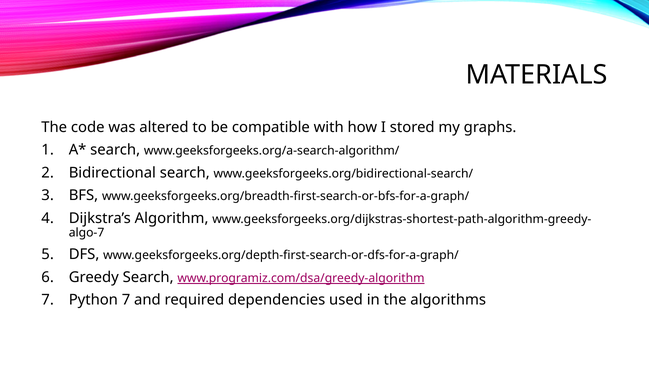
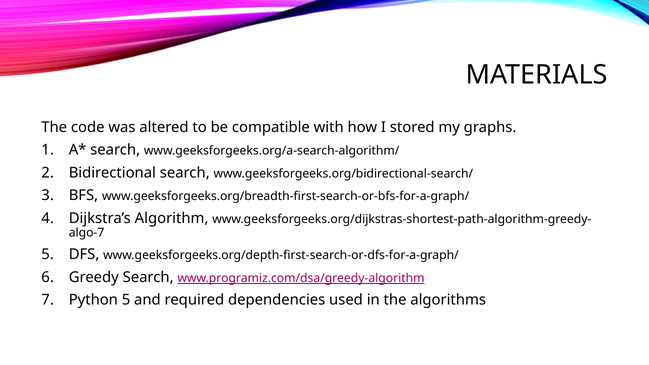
Python 7: 7 -> 5
